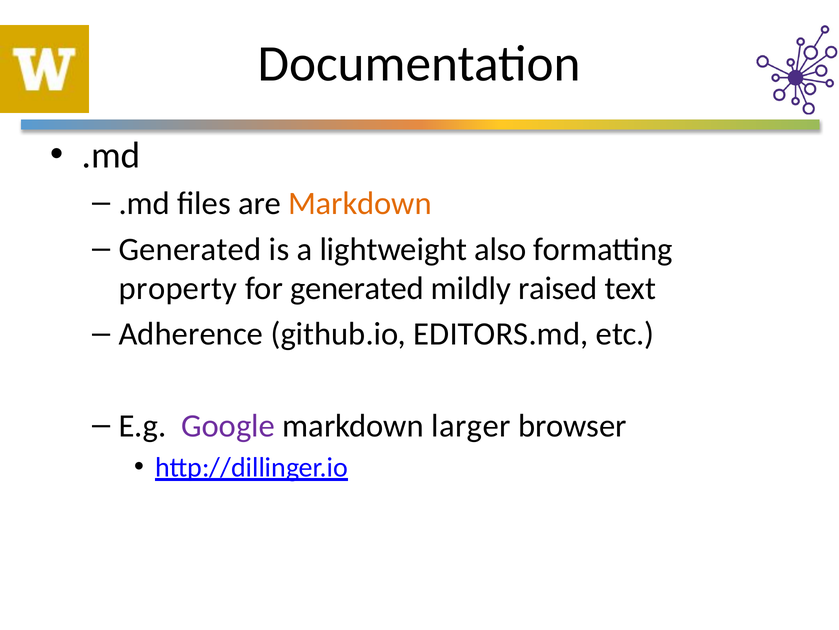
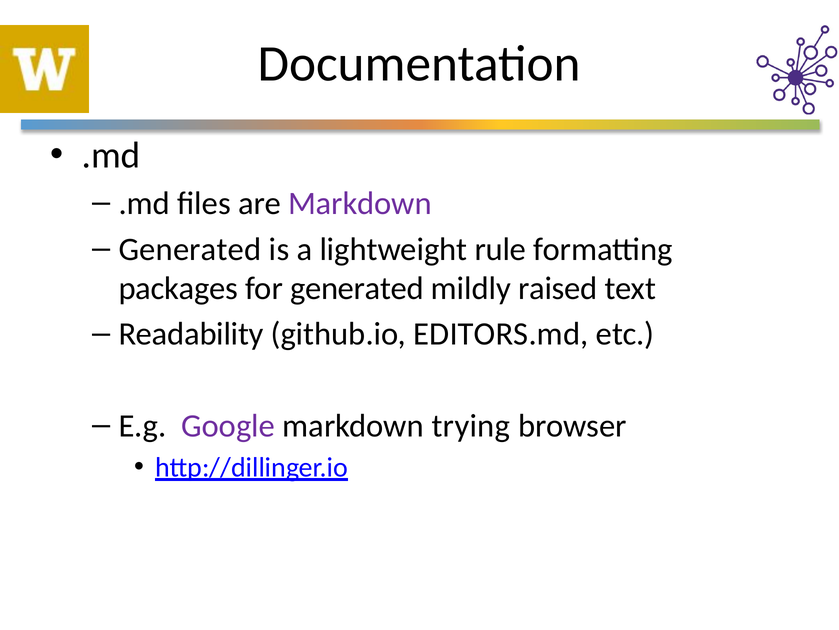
Markdown at (360, 203) colour: orange -> purple
also: also -> rule
property: property -> packages
Adherence: Adherence -> Readability
larger: larger -> trying
